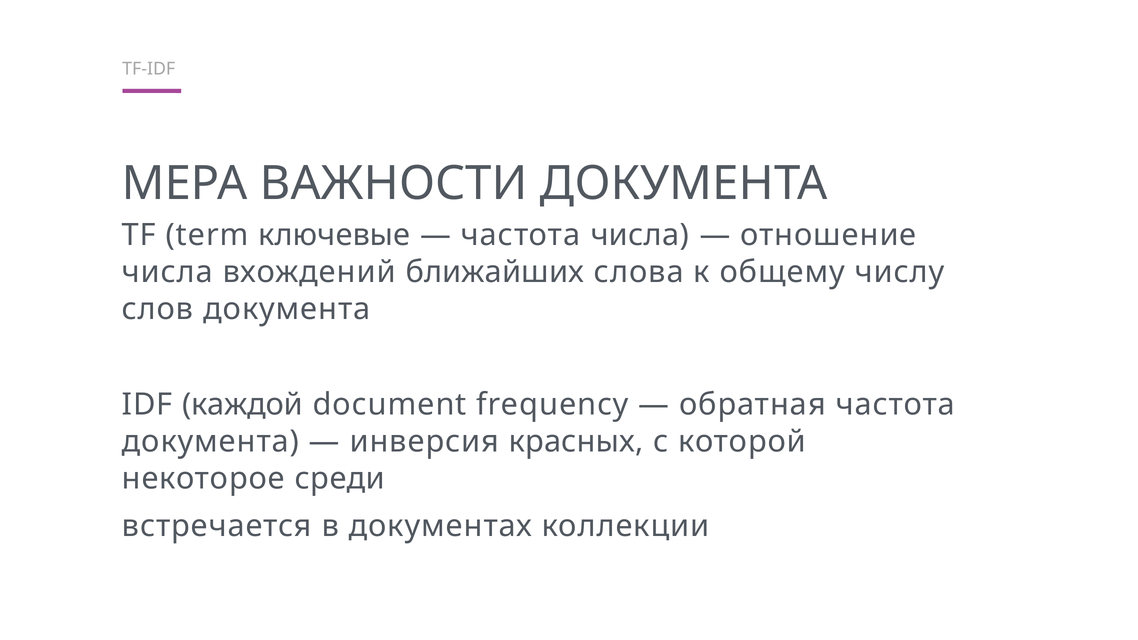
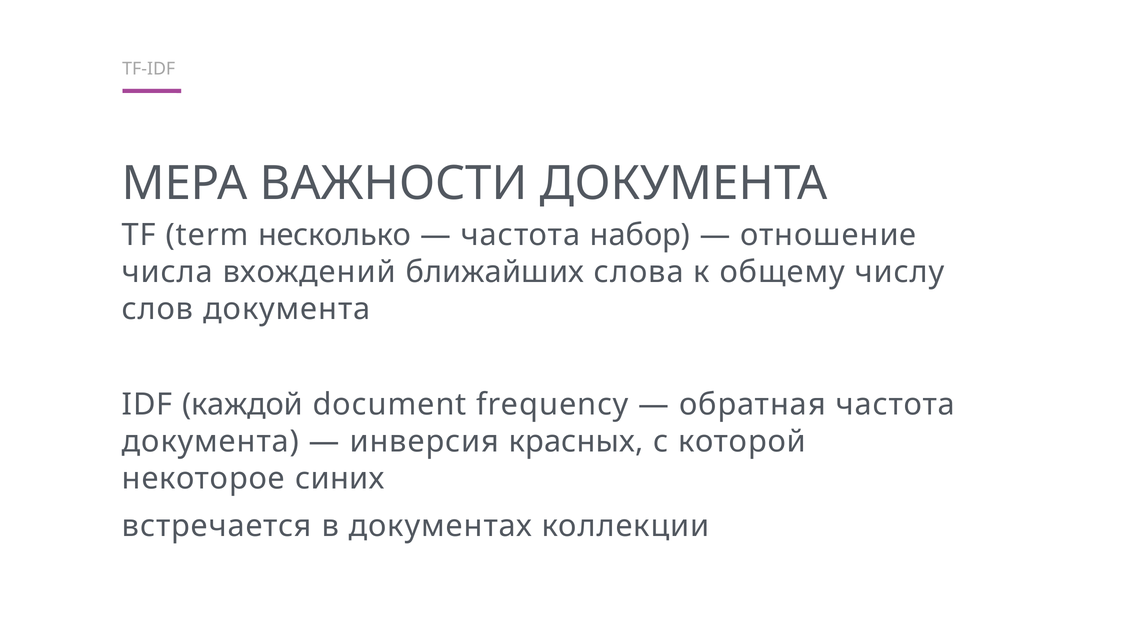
ключевые: ключевые -> несколько
частота числа: числа -> набор
среди: среди -> синих
